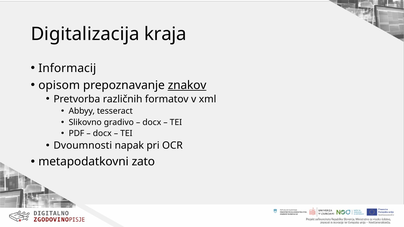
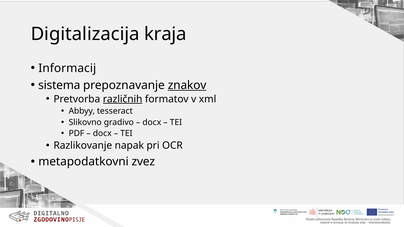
opisom: opisom -> sistema
različnih underline: none -> present
Dvoumnosti: Dvoumnosti -> Razlikovanje
zato: zato -> zvez
